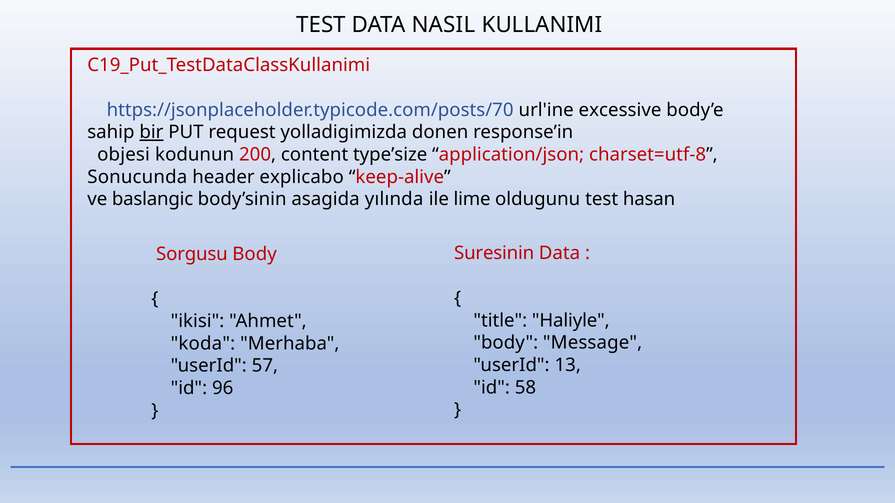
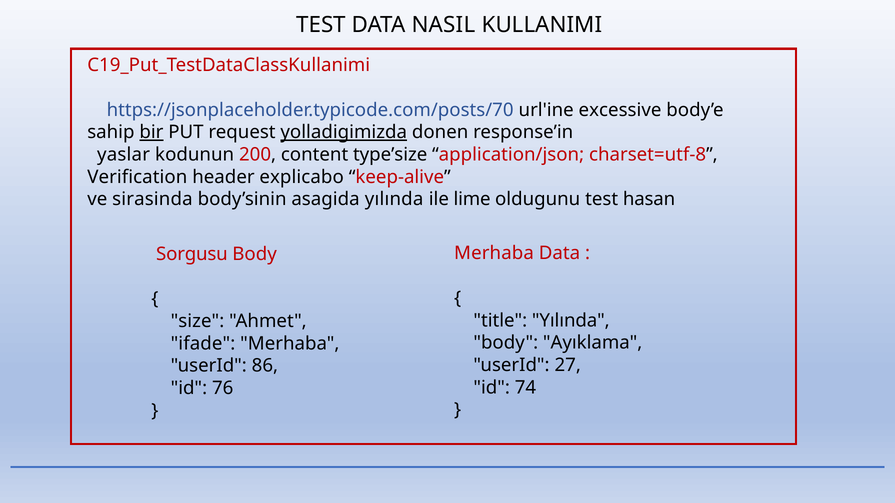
yolladigimizda underline: none -> present
objesi: objesi -> yaslar
Sonucunda: Sonucunda -> Verification
baslangic: baslangic -> sirasinda
Suresinin at (494, 253): Suresinin -> Merhaba
title Haliyle: Haliyle -> Yılında
ikisi: ikisi -> size
Message: Message -> Ayıklama
koda: koda -> ifade
13: 13 -> 27
57: 57 -> 86
58: 58 -> 74
96: 96 -> 76
